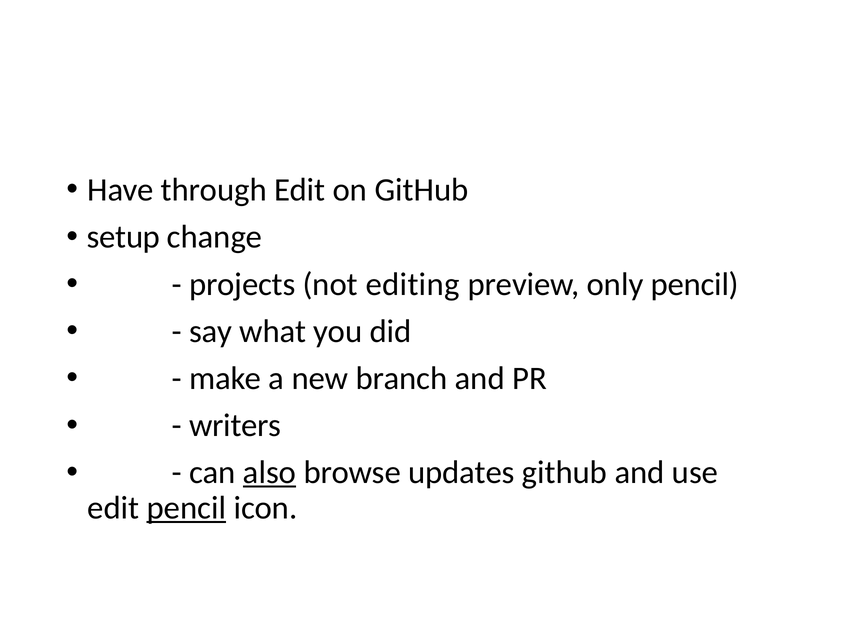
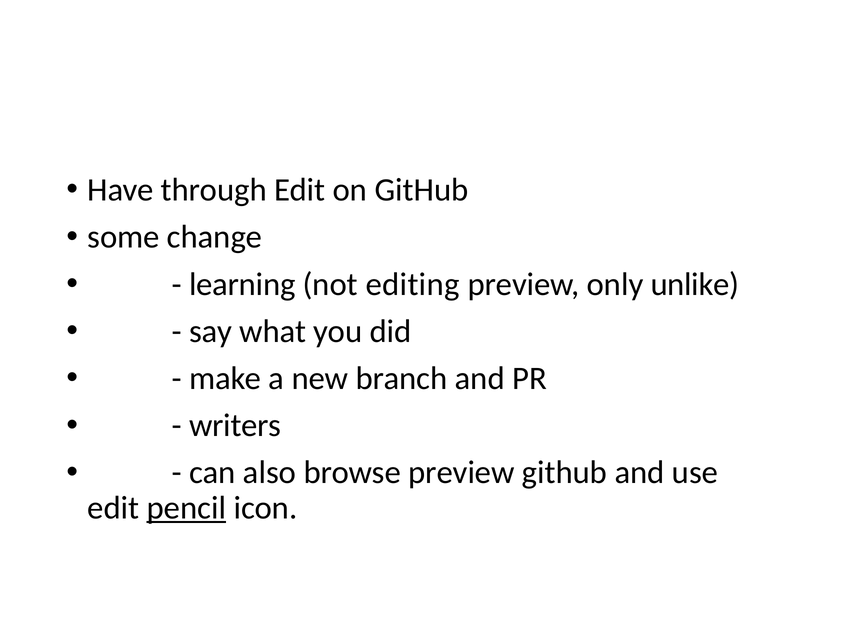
setup: setup -> some
projects: projects -> learning
only pencil: pencil -> unlike
also underline: present -> none
browse updates: updates -> preview
